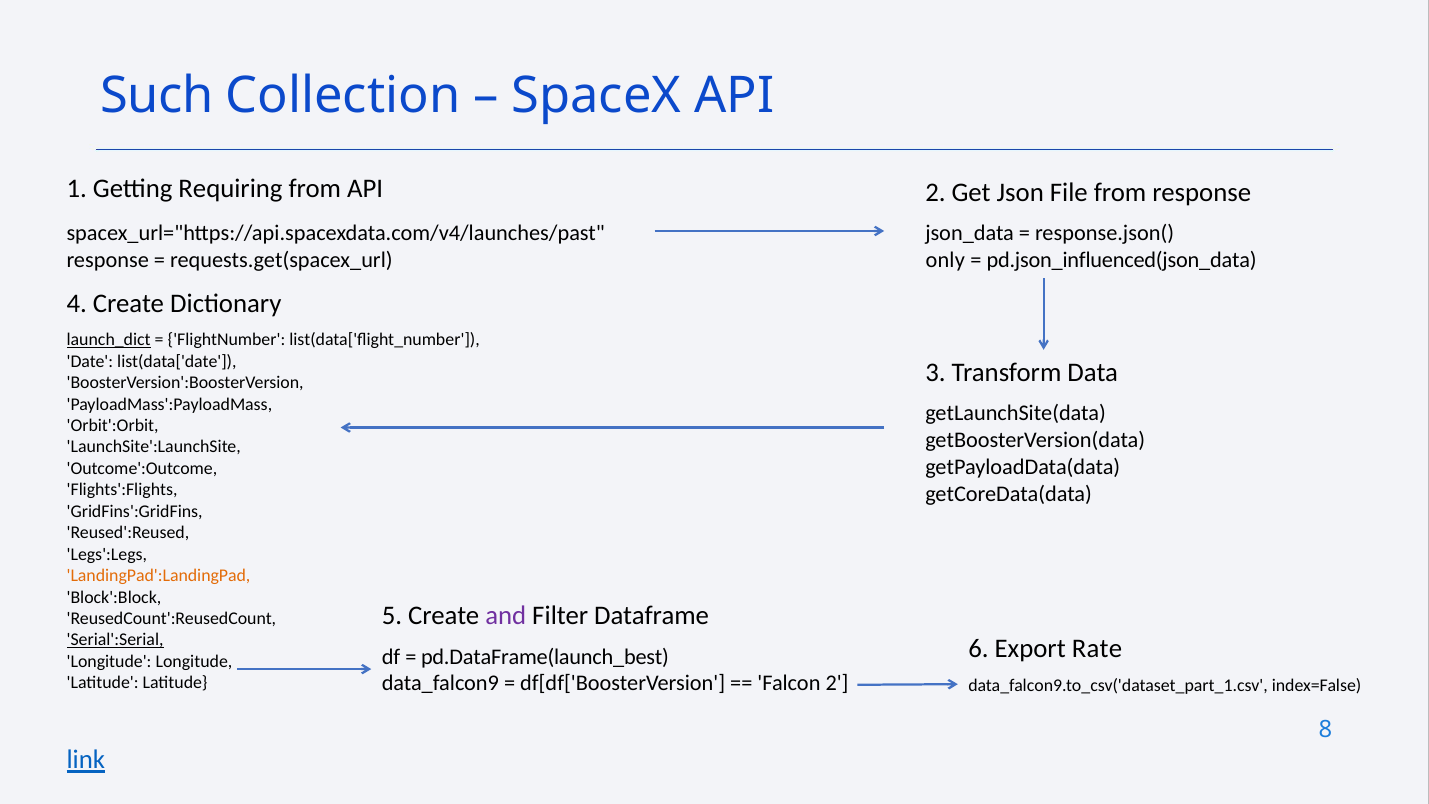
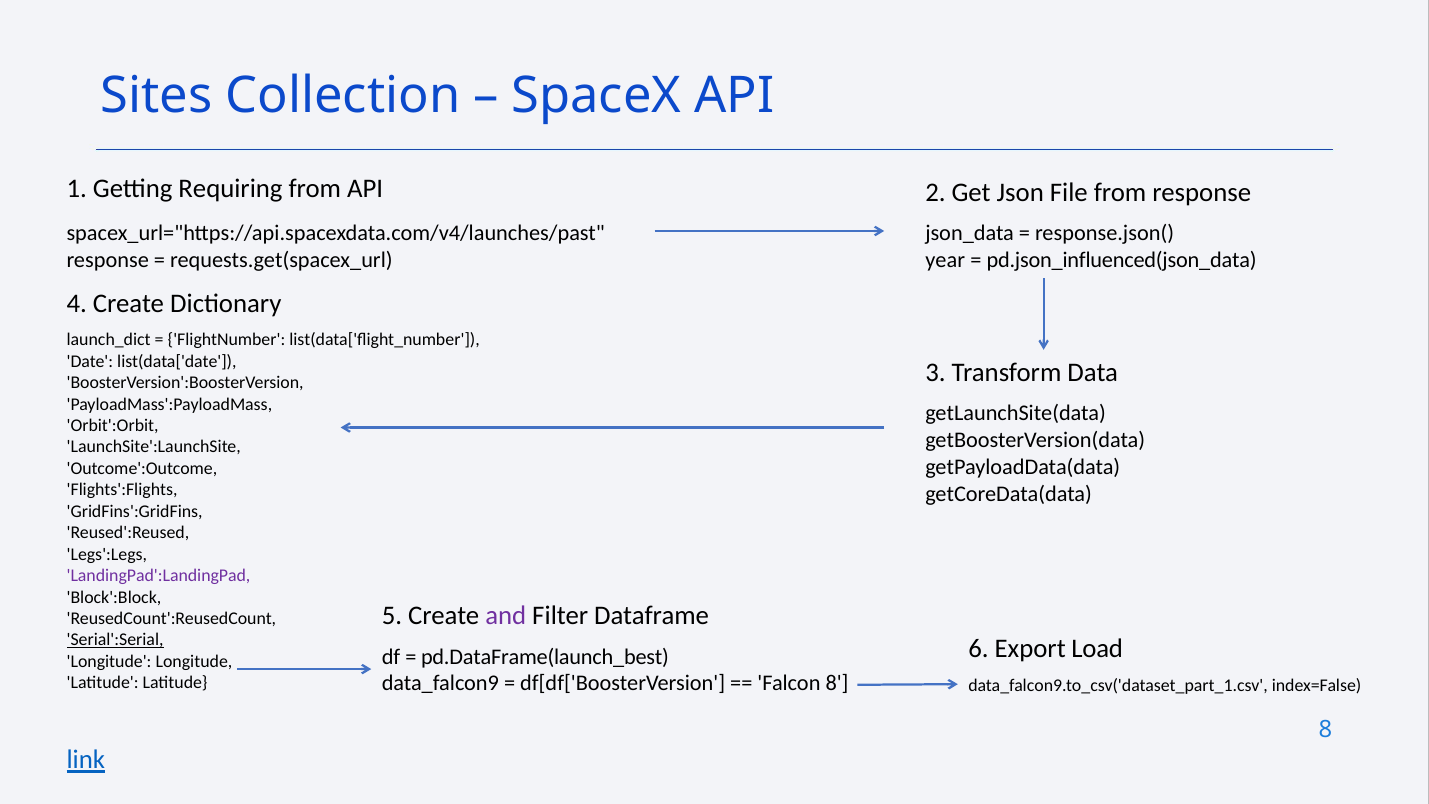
Such: Such -> Sites
only: only -> year
launch_dict underline: present -> none
LandingPad':LandingPad colour: orange -> purple
Rate: Rate -> Load
Falcon 2: 2 -> 8
